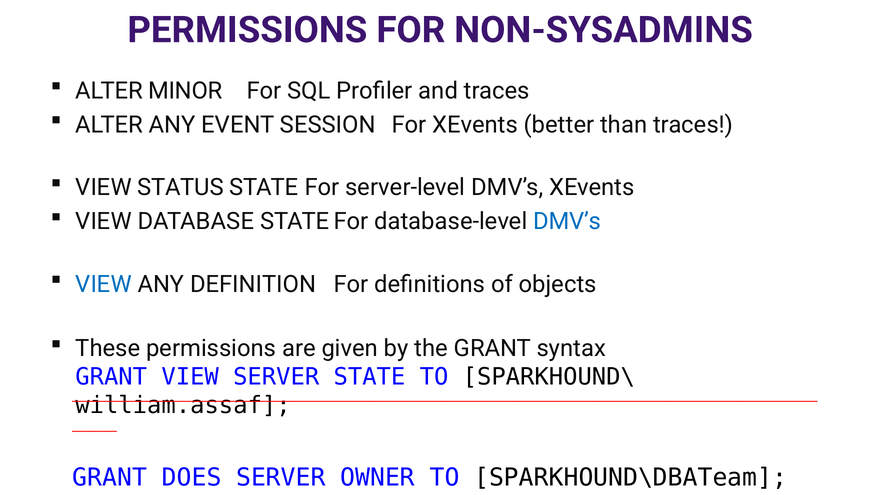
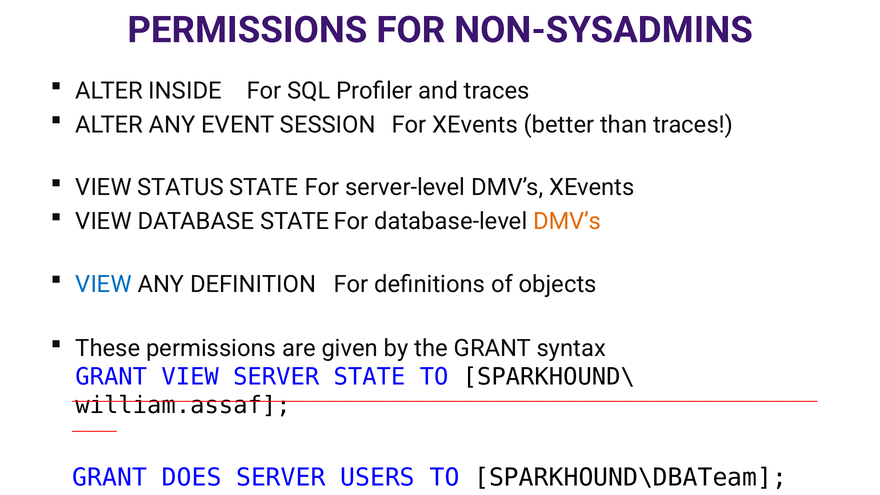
MINOR: MINOR -> INSIDE
DMV’s at (567, 222) colour: blue -> orange
OWNER: OWNER -> USERS
